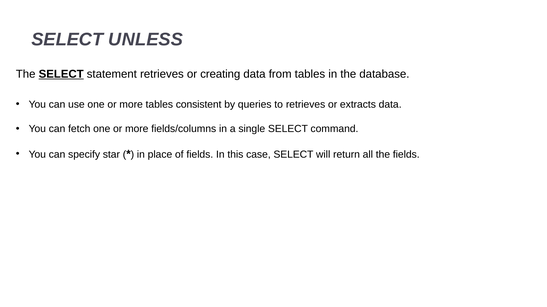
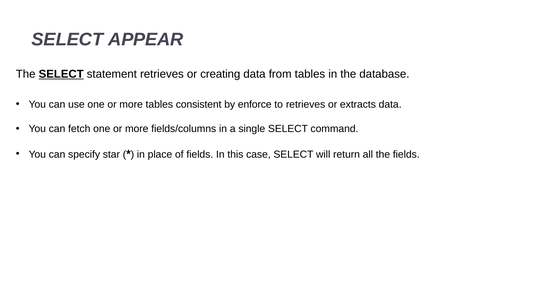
UNLESS: UNLESS -> APPEAR
queries: queries -> enforce
